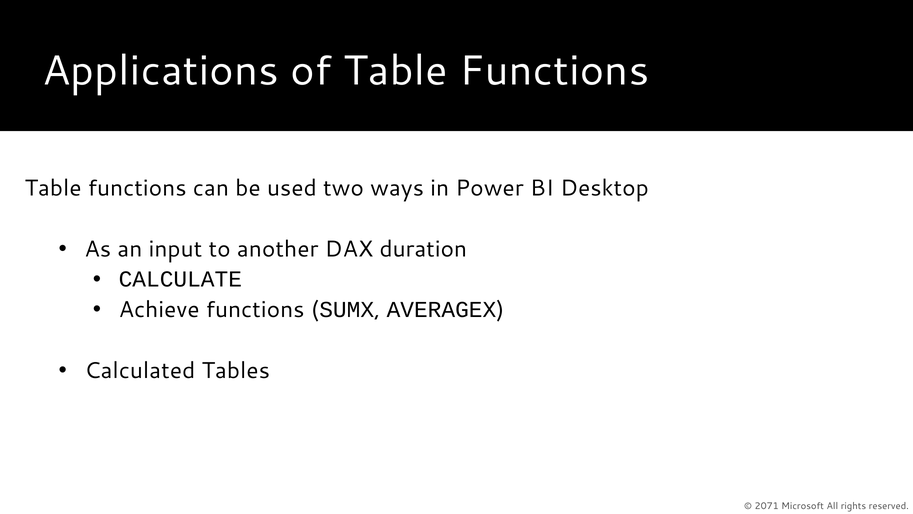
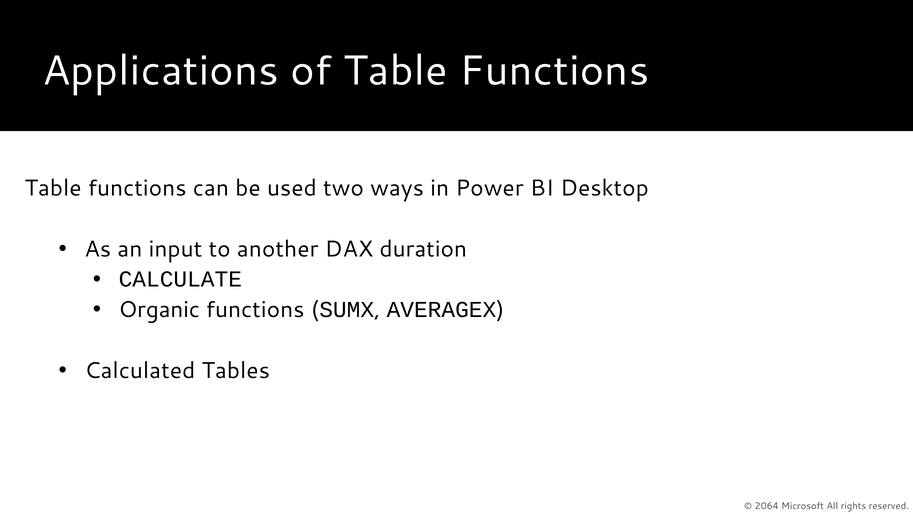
Achieve: Achieve -> Organic
2071: 2071 -> 2064
